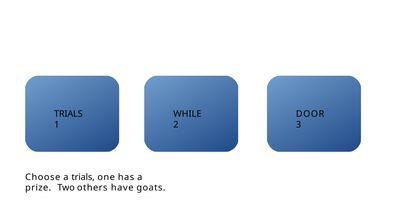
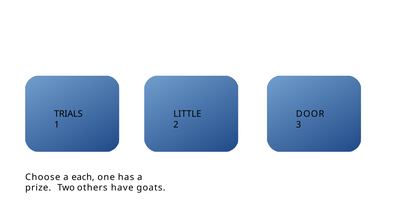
WHILE: WHILE -> LITTLE
a trials: trials -> each
